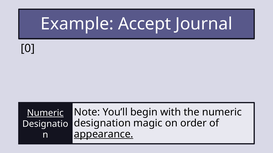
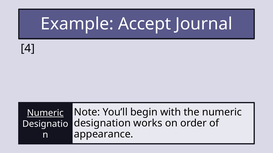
0: 0 -> 4
magic: magic -> works
appearance underline: present -> none
